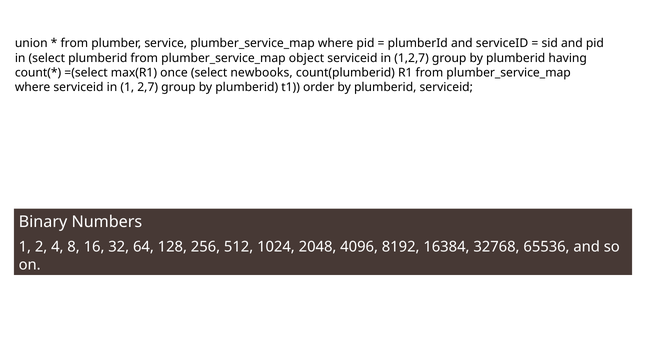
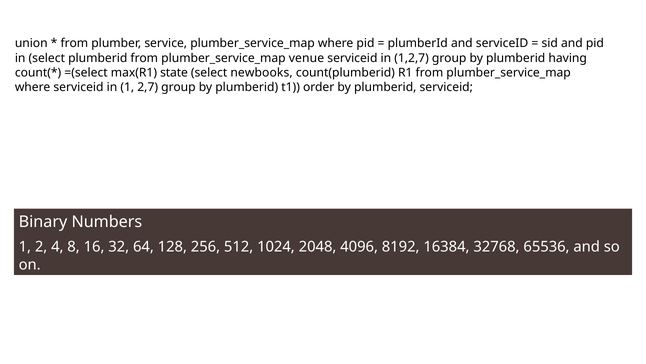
object: object -> venue
once: once -> state
